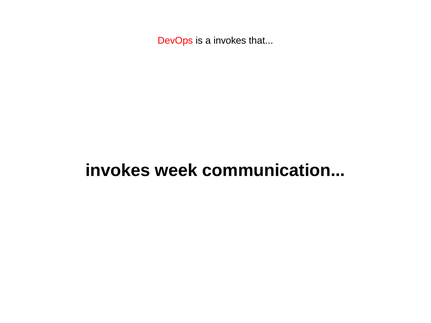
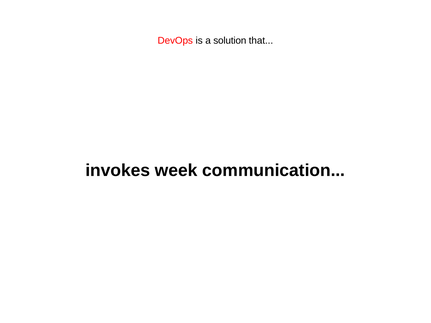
a invokes: invokes -> solution
